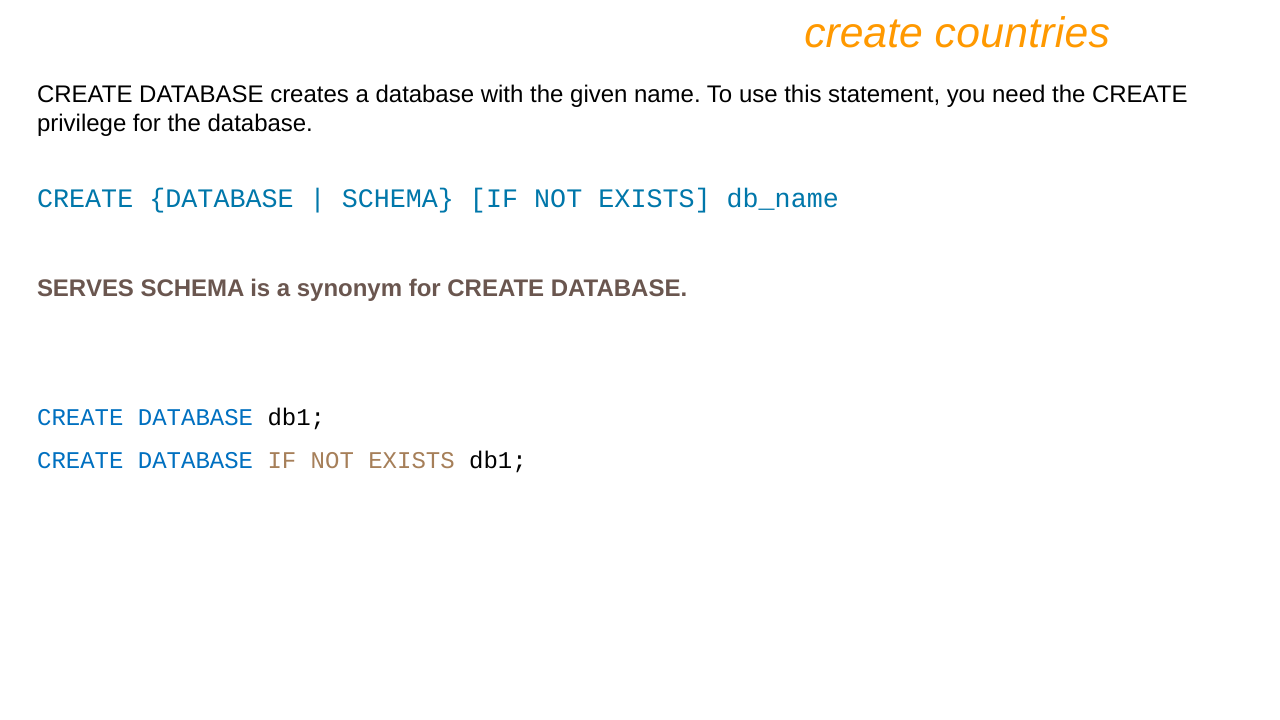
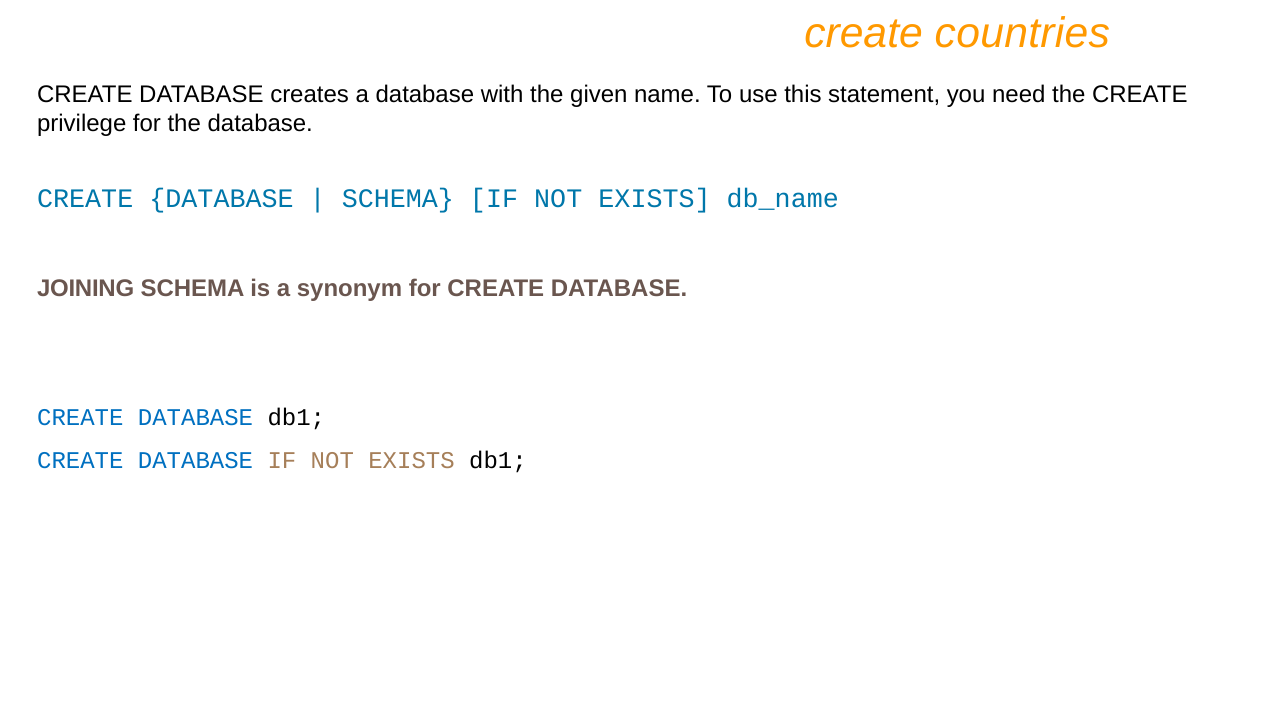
SERVES: SERVES -> JOINING
